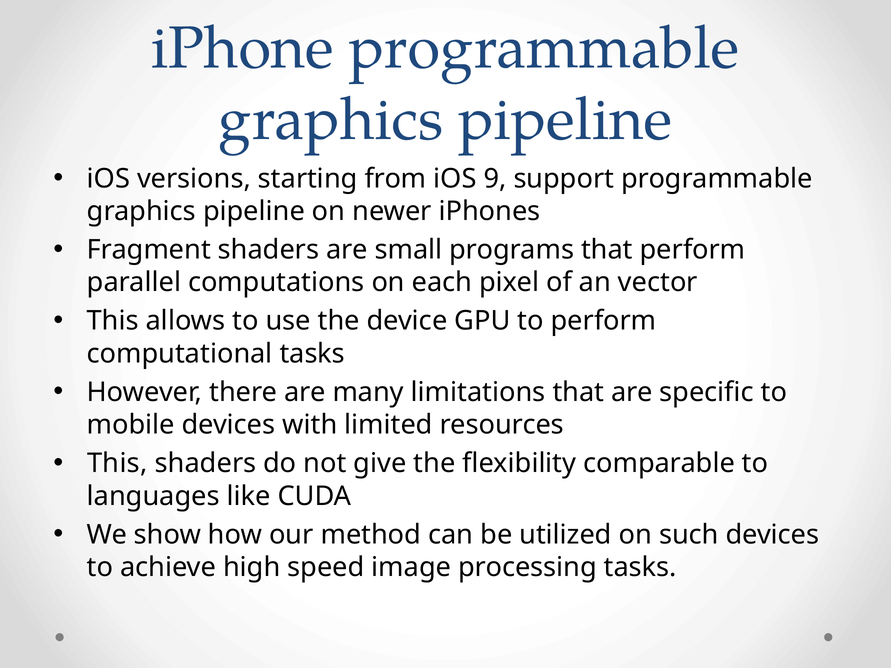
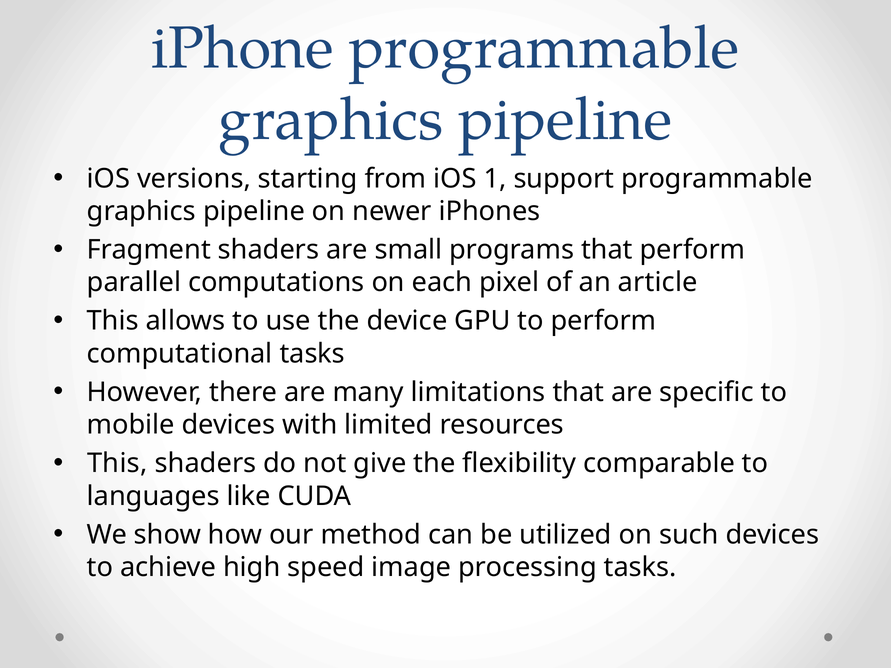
9: 9 -> 1
vector: vector -> article
